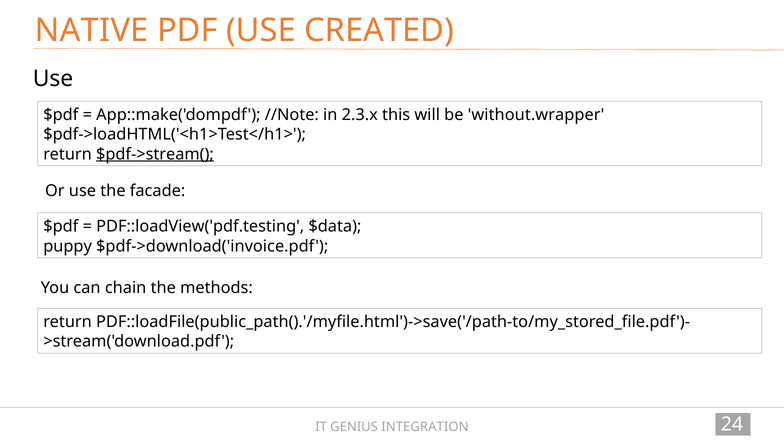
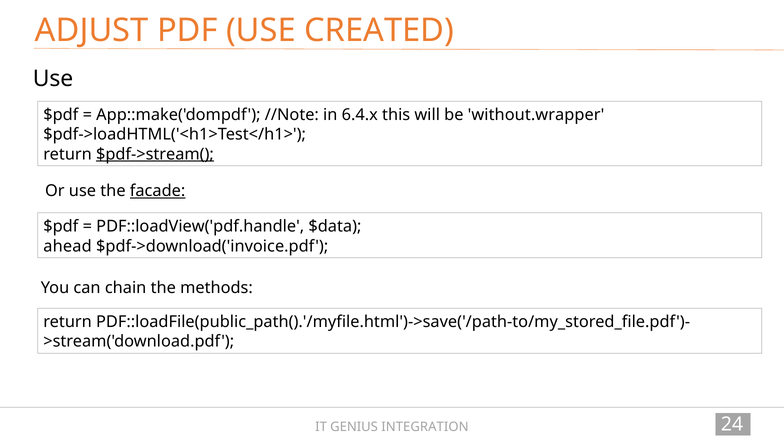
NATIVE: NATIVE -> ADJUST
2.3.x: 2.3.x -> 6.4.x
facade underline: none -> present
PDF::loadView('pdf.testing: PDF::loadView('pdf.testing -> PDF::loadView('pdf.handle
puppy: puppy -> ahead
